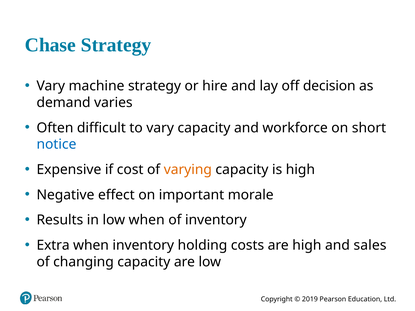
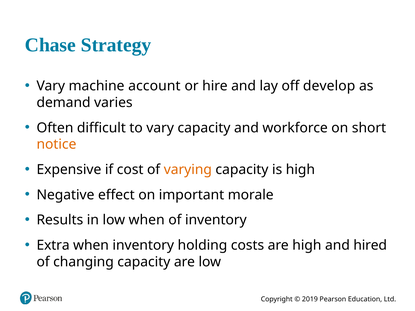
machine strategy: strategy -> account
decision: decision -> develop
notice colour: blue -> orange
sales: sales -> hired
